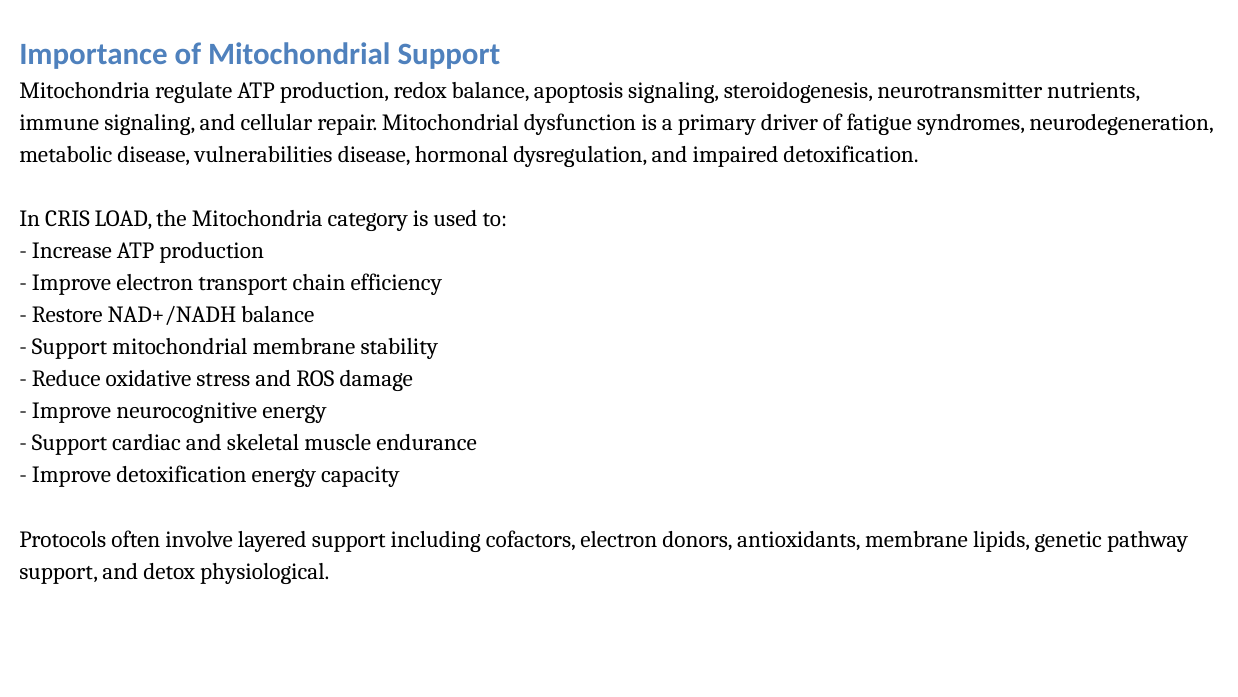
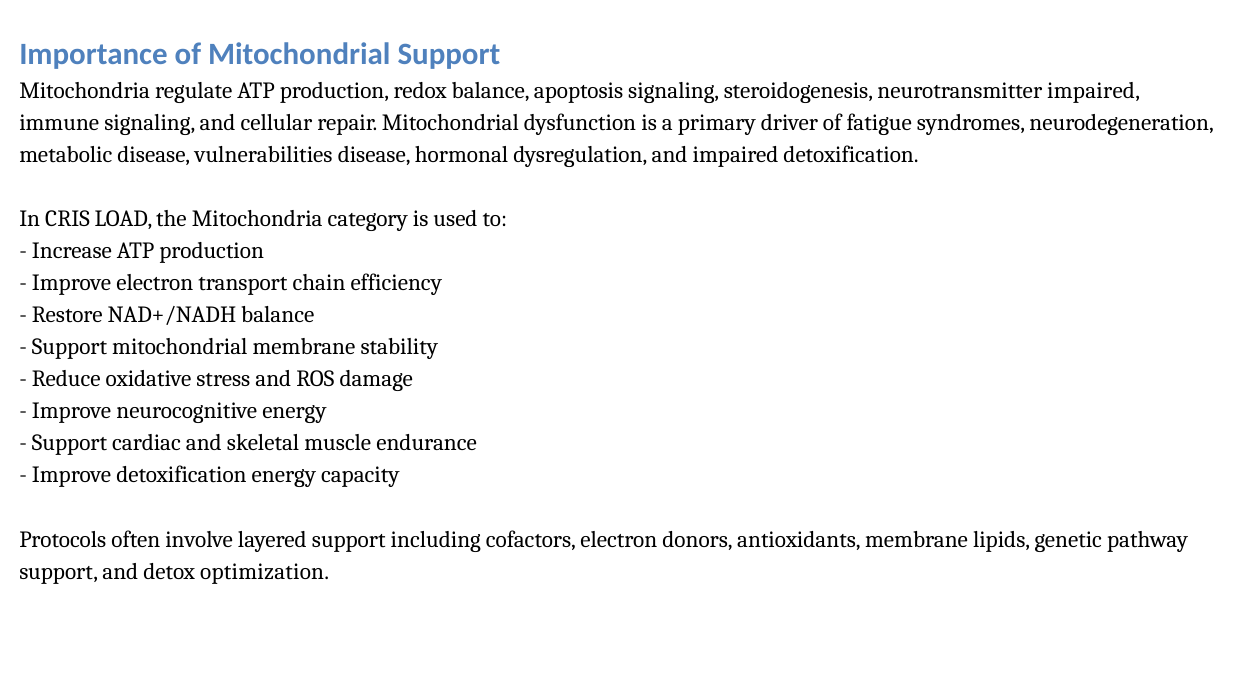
neurotransmitter nutrients: nutrients -> impaired
physiological: physiological -> optimization
